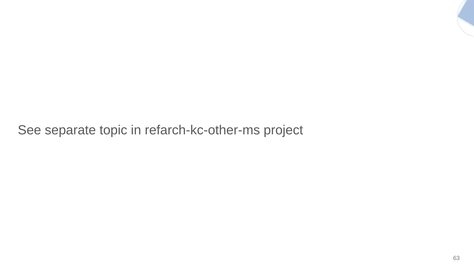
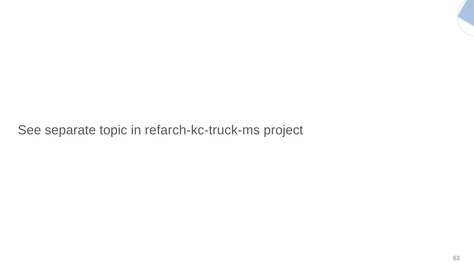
refarch-kc-other-ms: refarch-kc-other-ms -> refarch-kc-truck-ms
